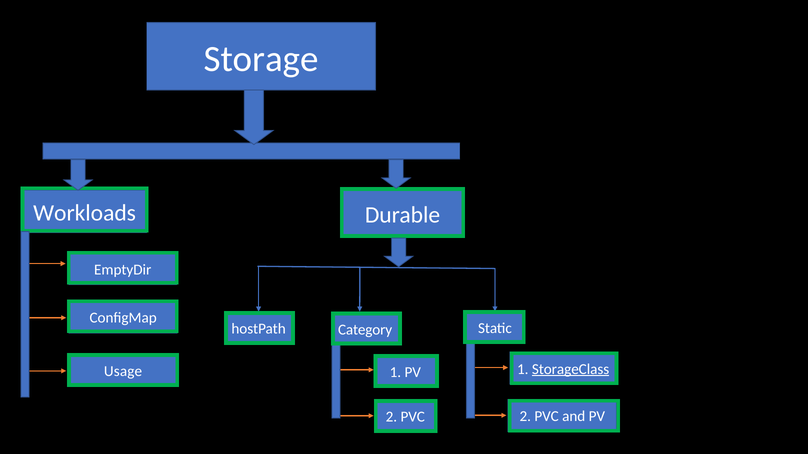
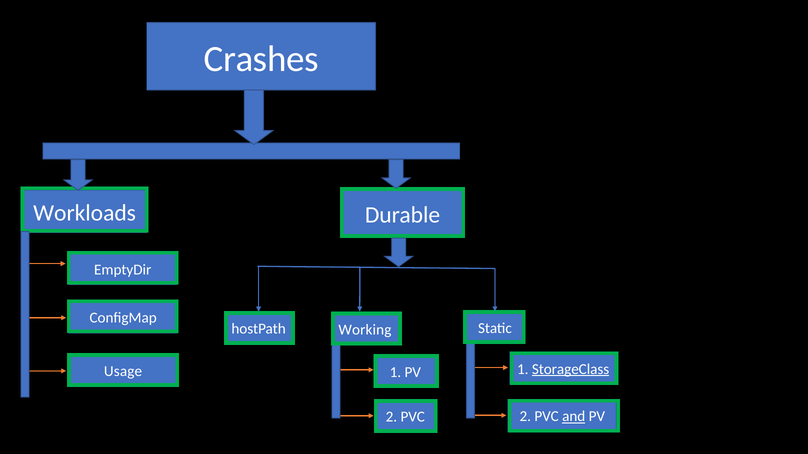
Storage: Storage -> Crashes
Category: Category -> Working
and underline: none -> present
